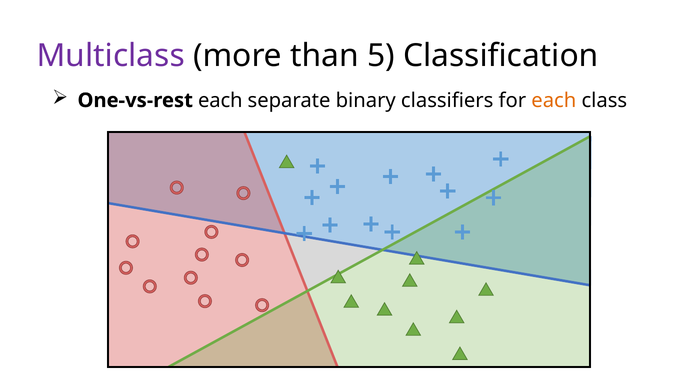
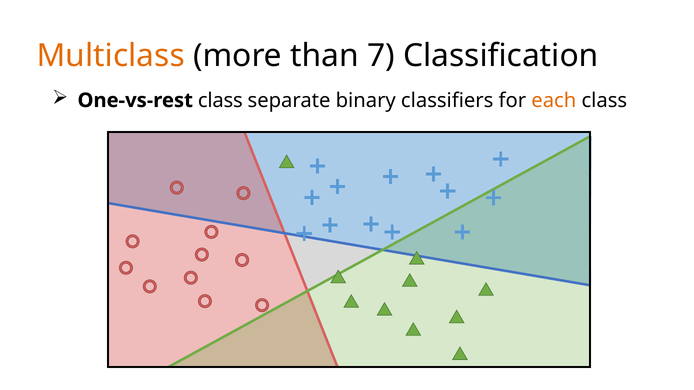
Multiclass colour: purple -> orange
5: 5 -> 7
One-vs-rest each: each -> class
